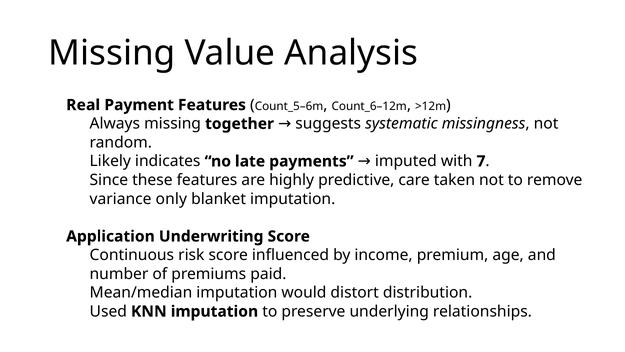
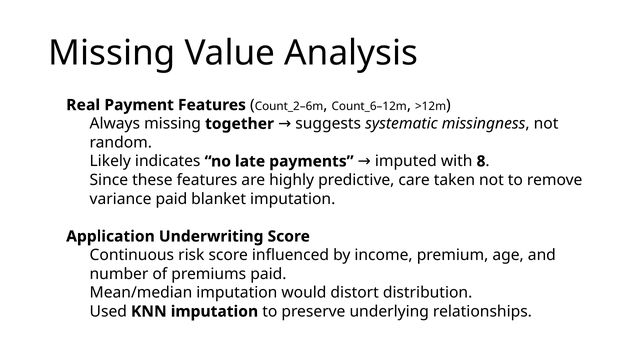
Count_5–6m: Count_5–6m -> Count_2–6m
7: 7 -> 8
variance only: only -> paid
